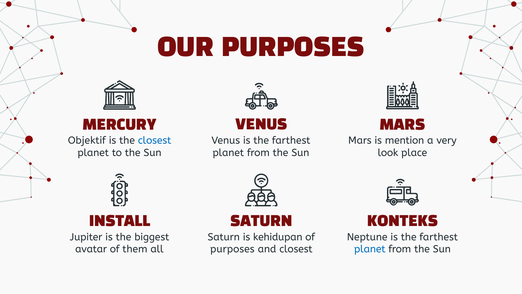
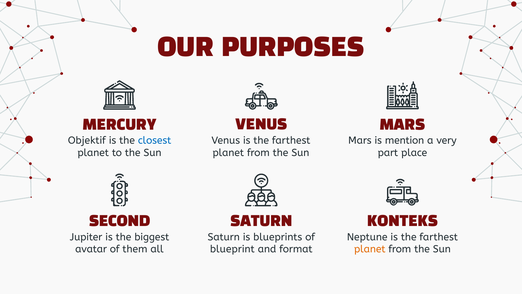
look: look -> part
INSTALL: INSTALL -> SECOND
kehidupan: kehidupan -> blueprints
purposes at (232, 249): purposes -> blueprint
and closest: closest -> format
planet at (370, 249) colour: blue -> orange
